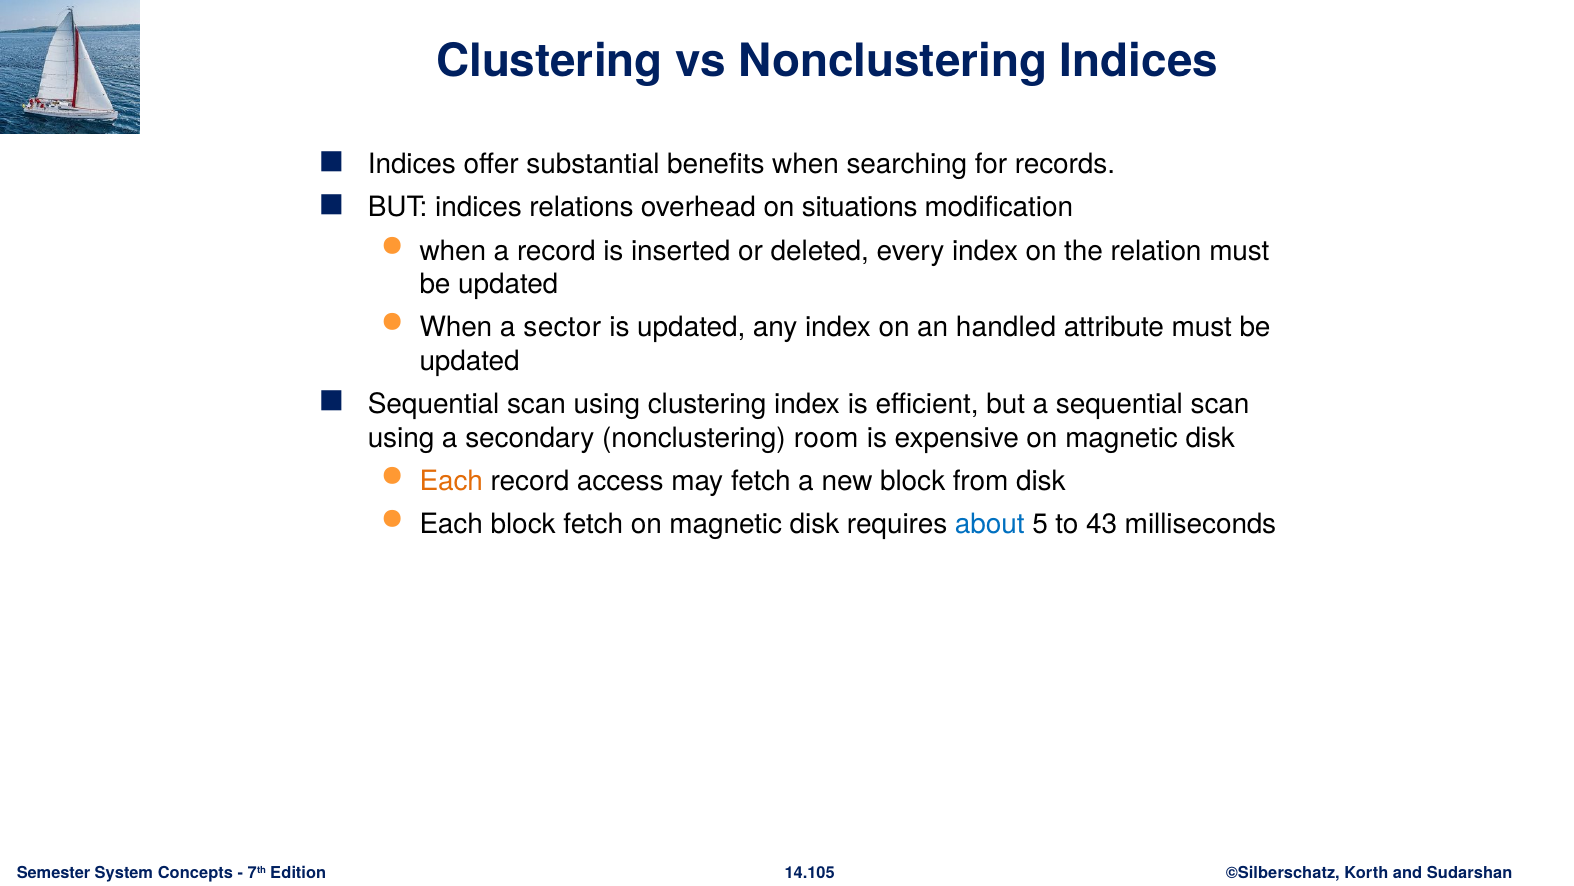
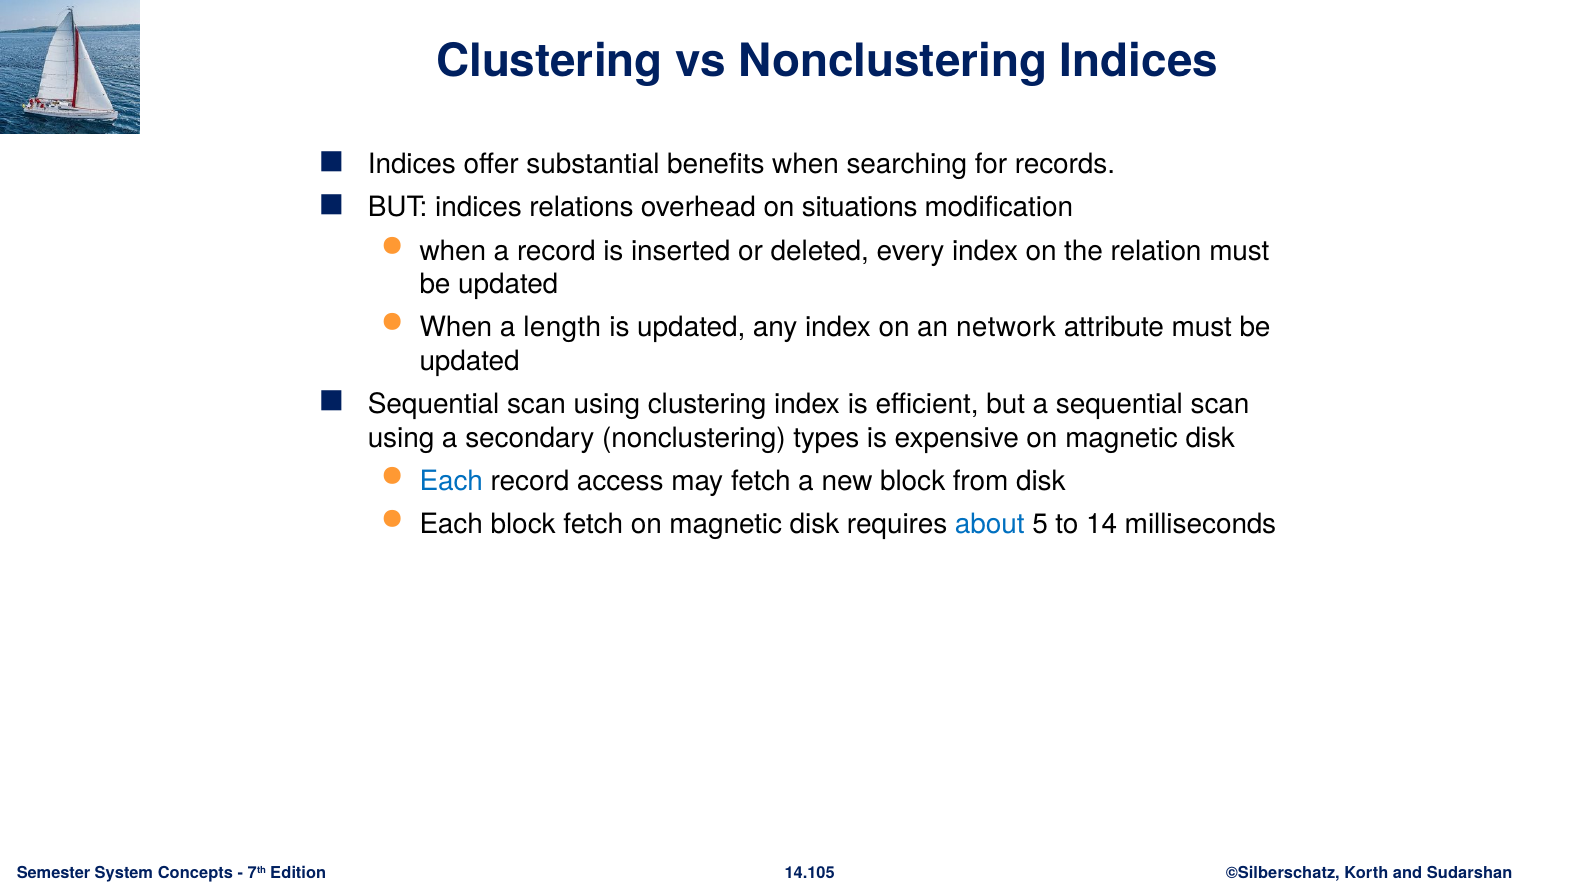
sector: sector -> length
handled: handled -> network
room: room -> types
Each at (451, 481) colour: orange -> blue
43: 43 -> 14
